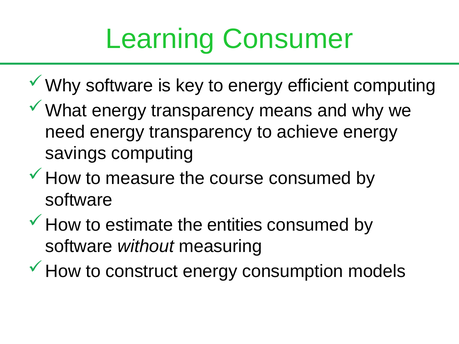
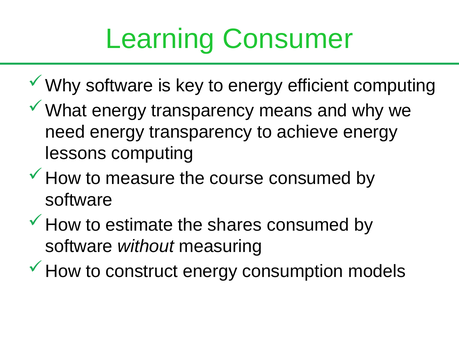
savings: savings -> lessons
entities: entities -> shares
